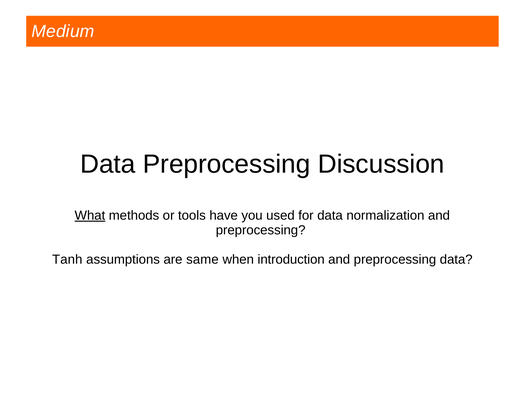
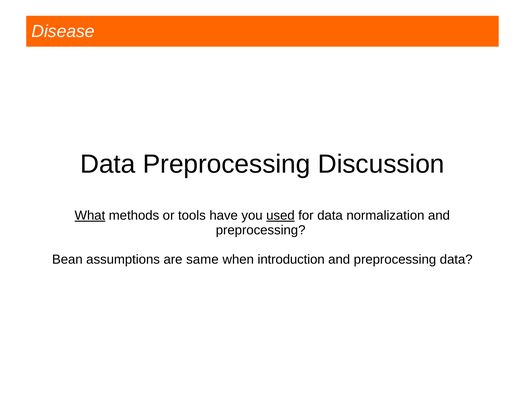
Medium: Medium -> Disease
used underline: none -> present
Tanh: Tanh -> Bean
